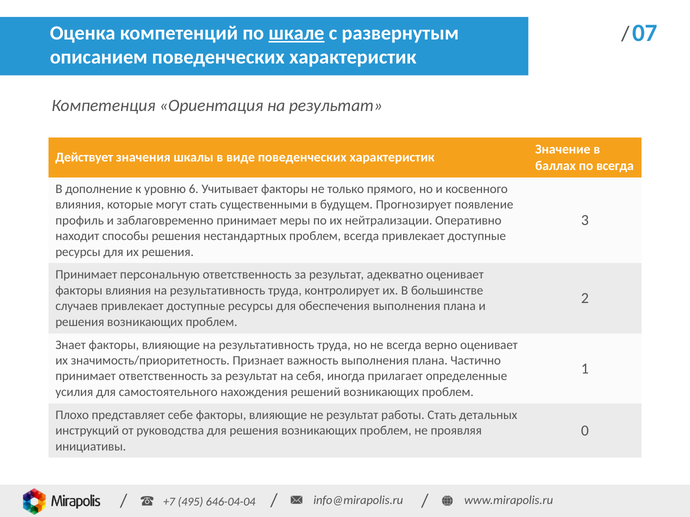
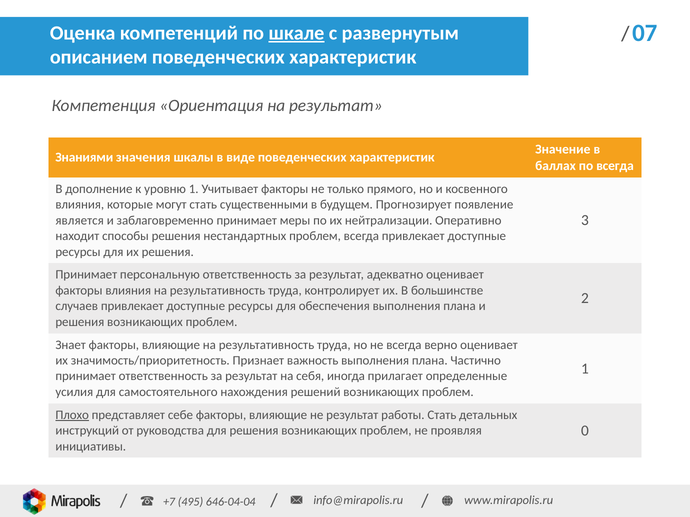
Действует: Действует -> Знаниями
уровню 6: 6 -> 1
профиль: профиль -> является
Плохо underline: none -> present
